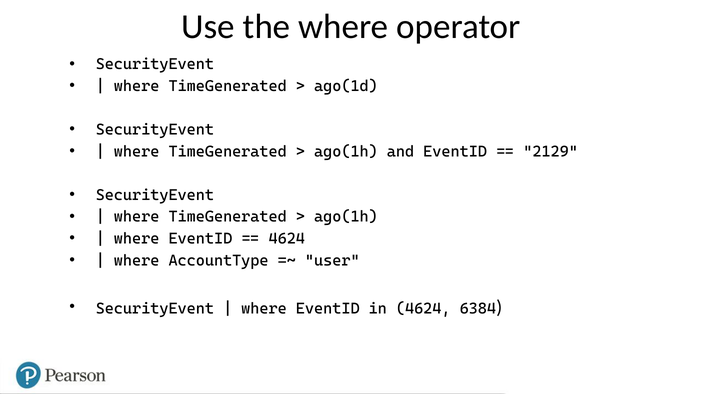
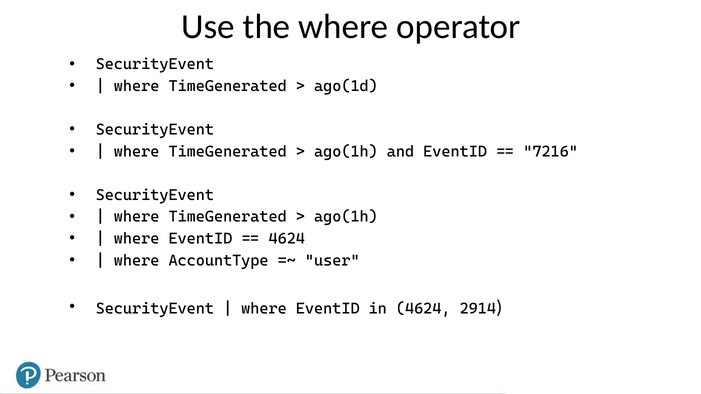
2129: 2129 -> 7216
6384: 6384 -> 2914
